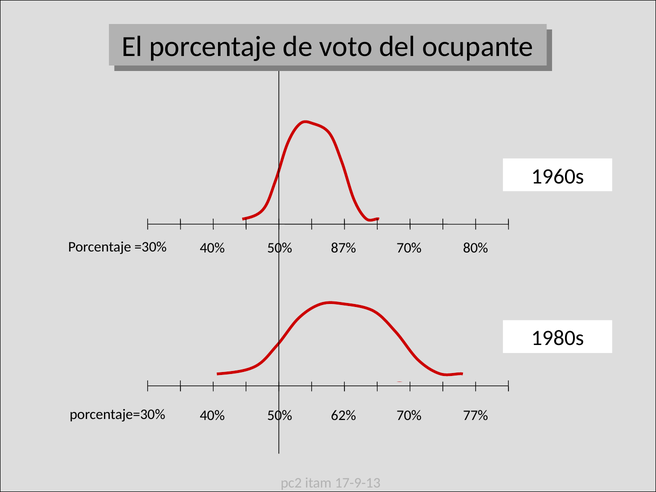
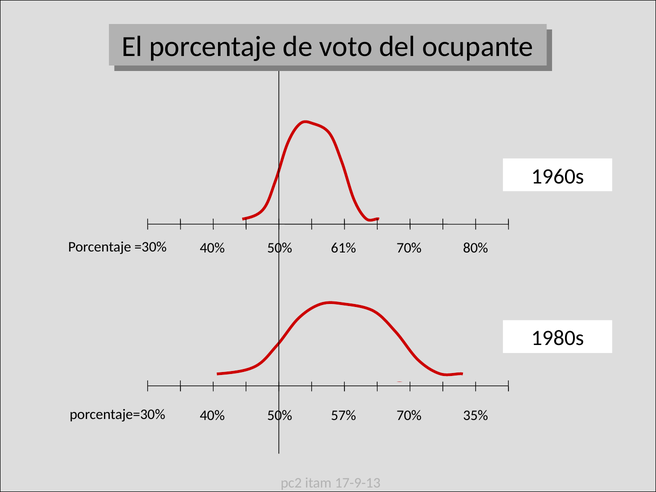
87%: 87% -> 61%
77%: 77% -> 35%
62%: 62% -> 57%
